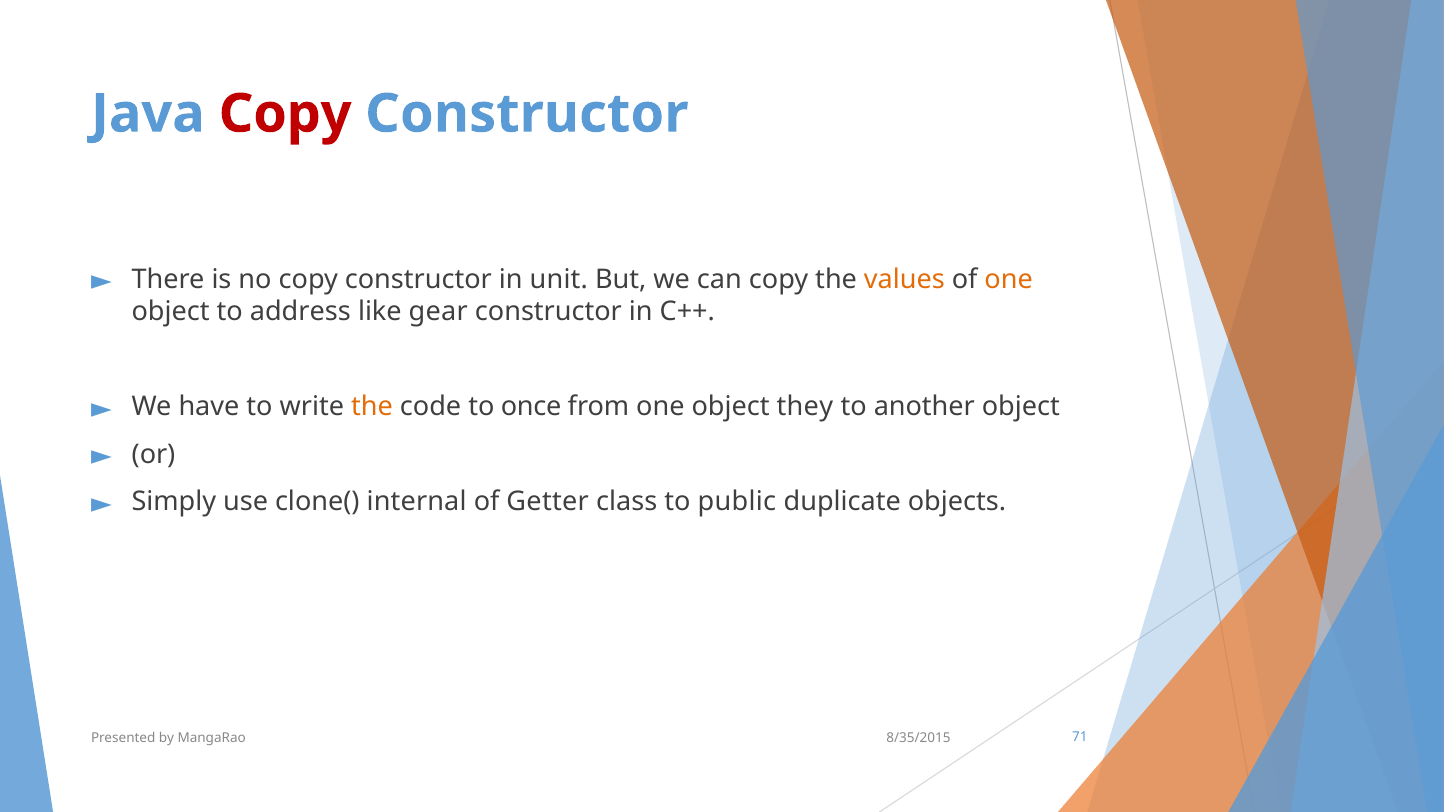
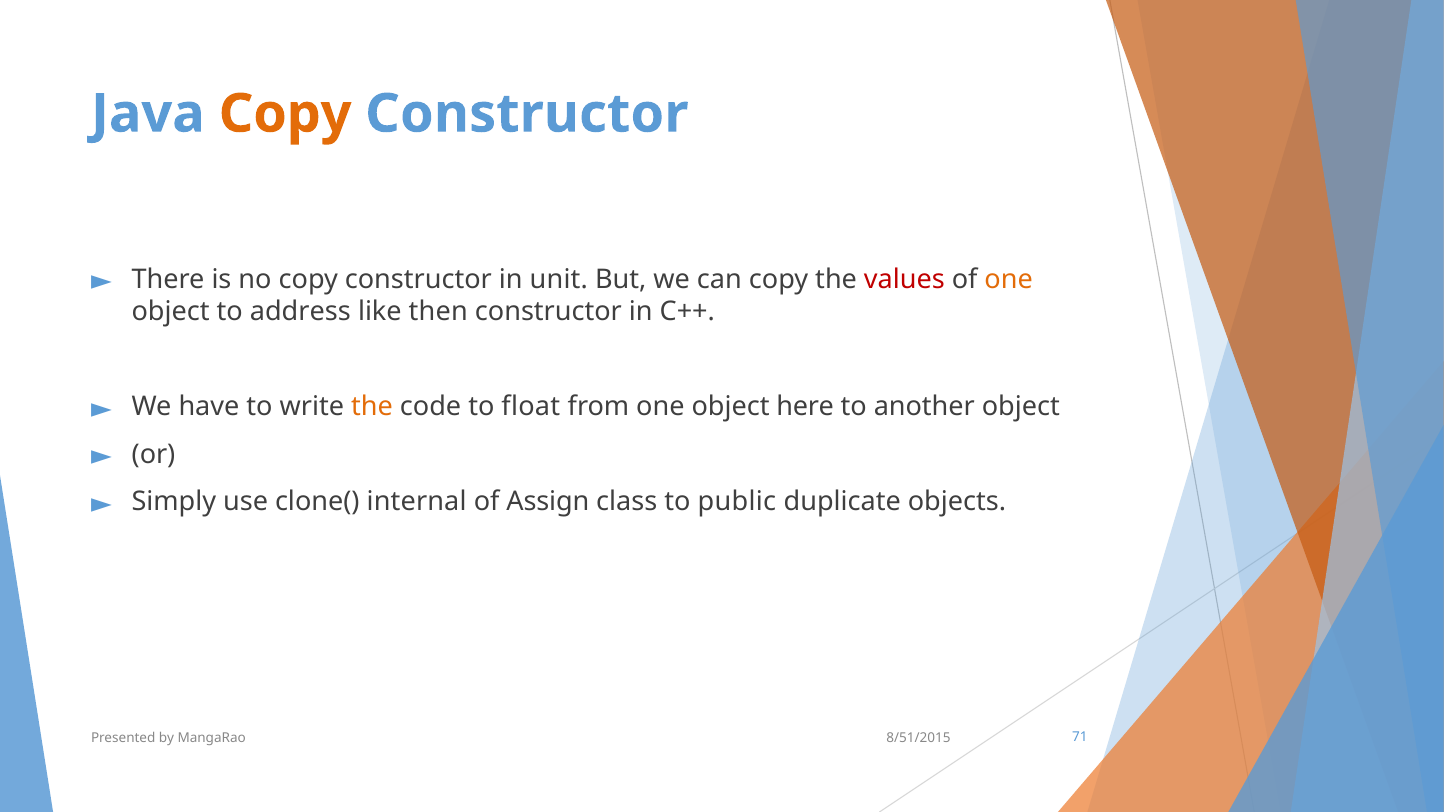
Copy at (285, 114) colour: red -> orange
values colour: orange -> red
gear: gear -> then
once: once -> float
they: they -> here
Getter: Getter -> Assign
8/35/2015: 8/35/2015 -> 8/51/2015
